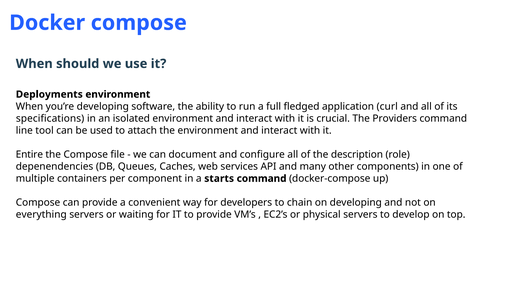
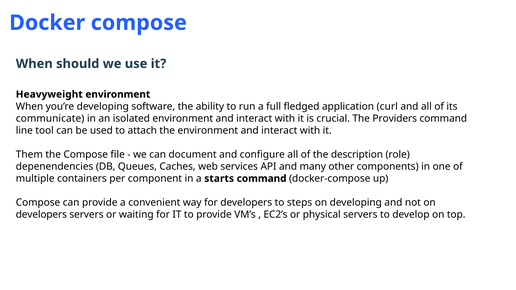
Deployments: Deployments -> Heavyweight
specifications: specifications -> communicate
Entire: Entire -> Them
chain: chain -> steps
everything at (41, 215): everything -> developers
